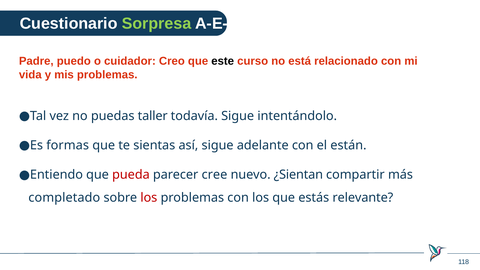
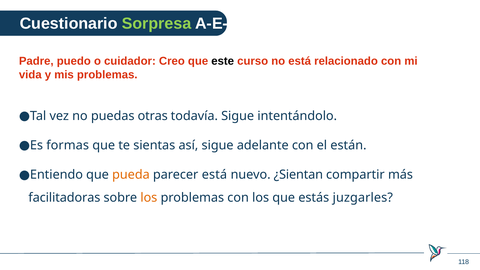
taller: taller -> otras
pueda colour: red -> orange
parecer cree: cree -> está
completado: completado -> facilitadoras
los at (149, 198) colour: red -> orange
relevante: relevante -> juzgarles
